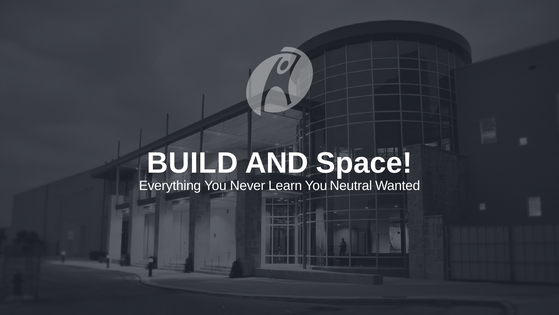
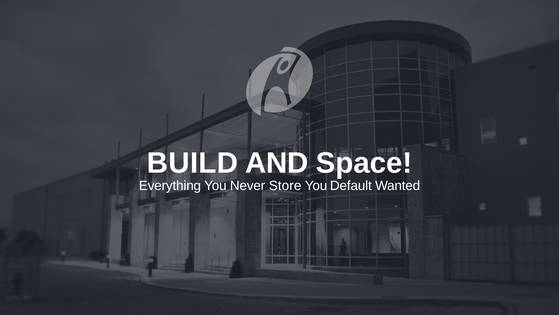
Learn: Learn -> Store
Neutral: Neutral -> Default
